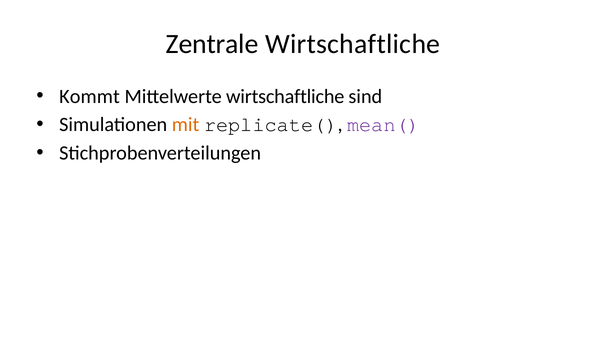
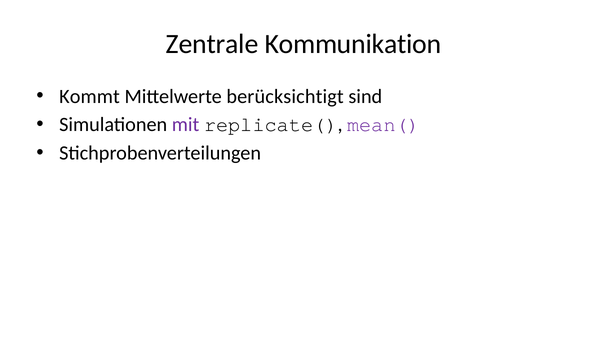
Zentrale Wirtschaftliche: Wirtschaftliche -> Kommunikation
Mittelwerte wirtschaftliche: wirtschaftliche -> berücksichtigt
mit colour: orange -> purple
